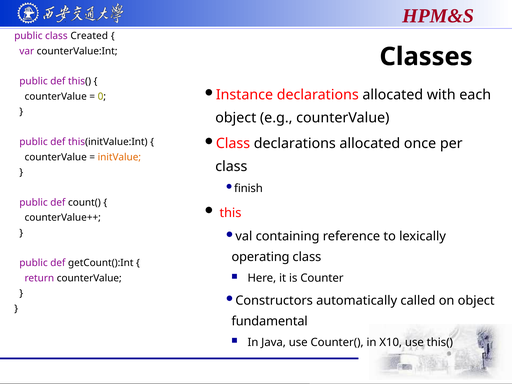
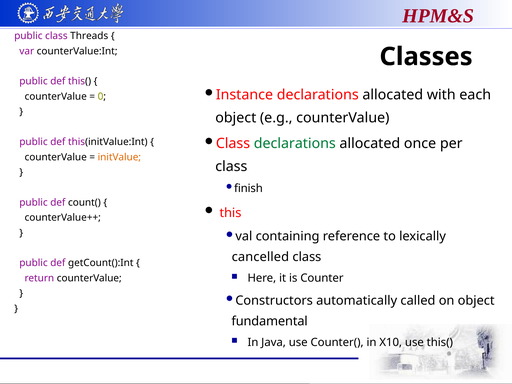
Created: Created -> Threads
declarations at (295, 143) colour: black -> green
operating: operating -> cancelled
